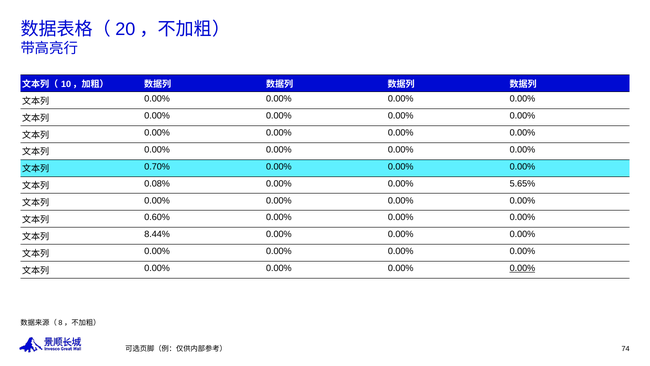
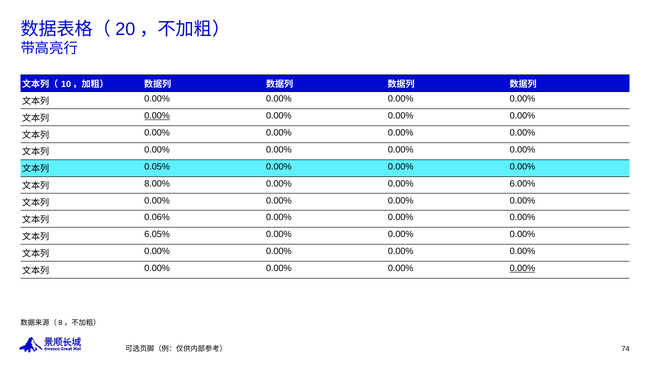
0.00% at (157, 116) underline: none -> present
0.70%: 0.70% -> 0.05%
0.08%: 0.08% -> 8.00%
5.65%: 5.65% -> 6.00%
0.60%: 0.60% -> 0.06%
8.44%: 8.44% -> 6.05%
